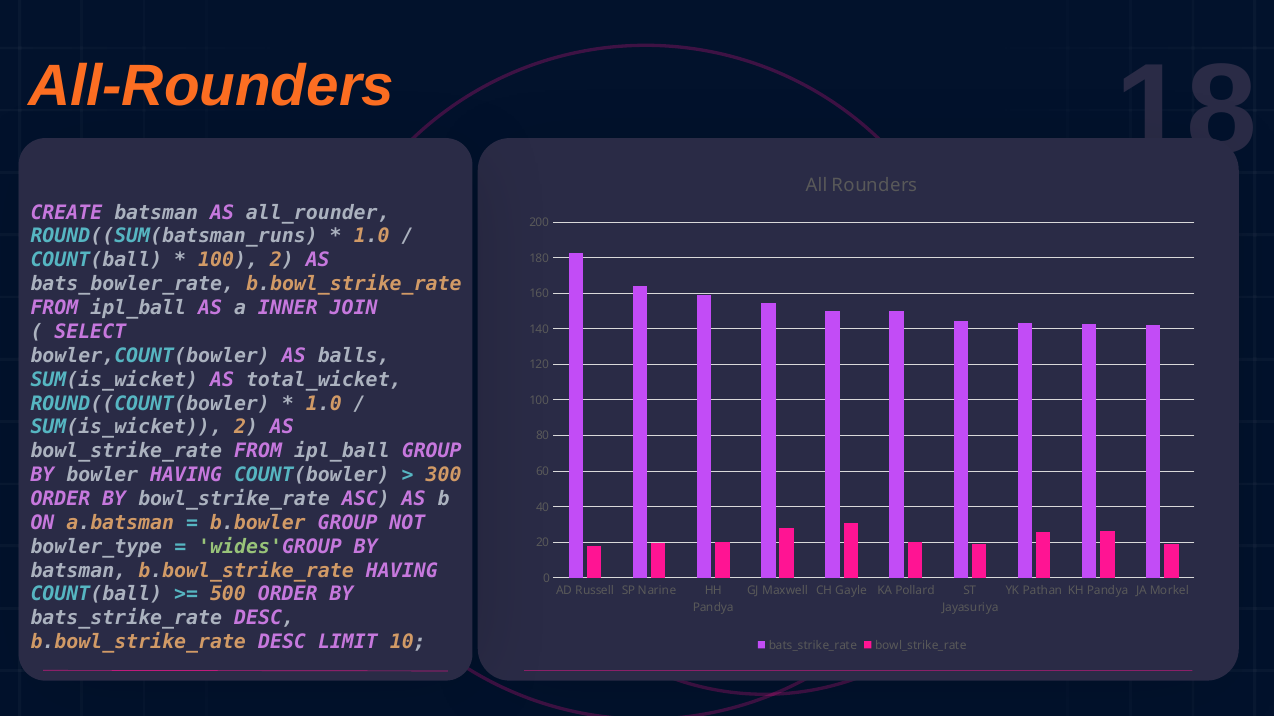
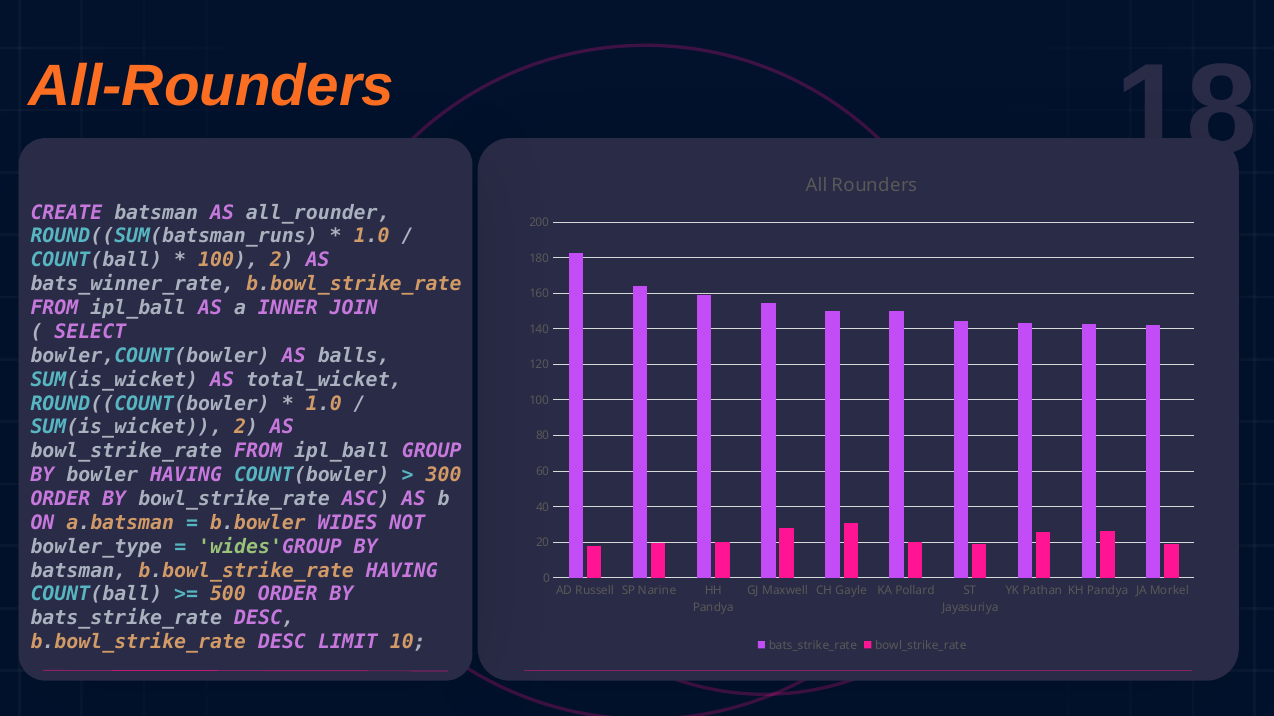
bats_bowler_rate: bats_bowler_rate -> bats_winner_rate
b.bowler GROUP: GROUP -> WIDES
